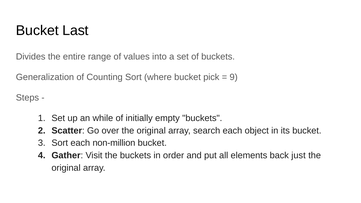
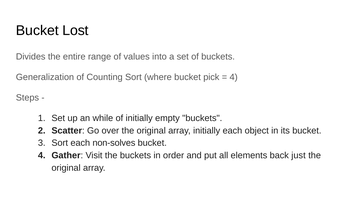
Last: Last -> Lost
9 at (234, 77): 9 -> 4
array search: search -> initially
non-million: non-million -> non-solves
